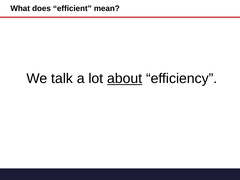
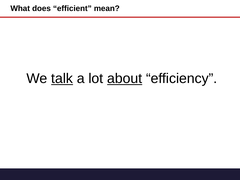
talk underline: none -> present
